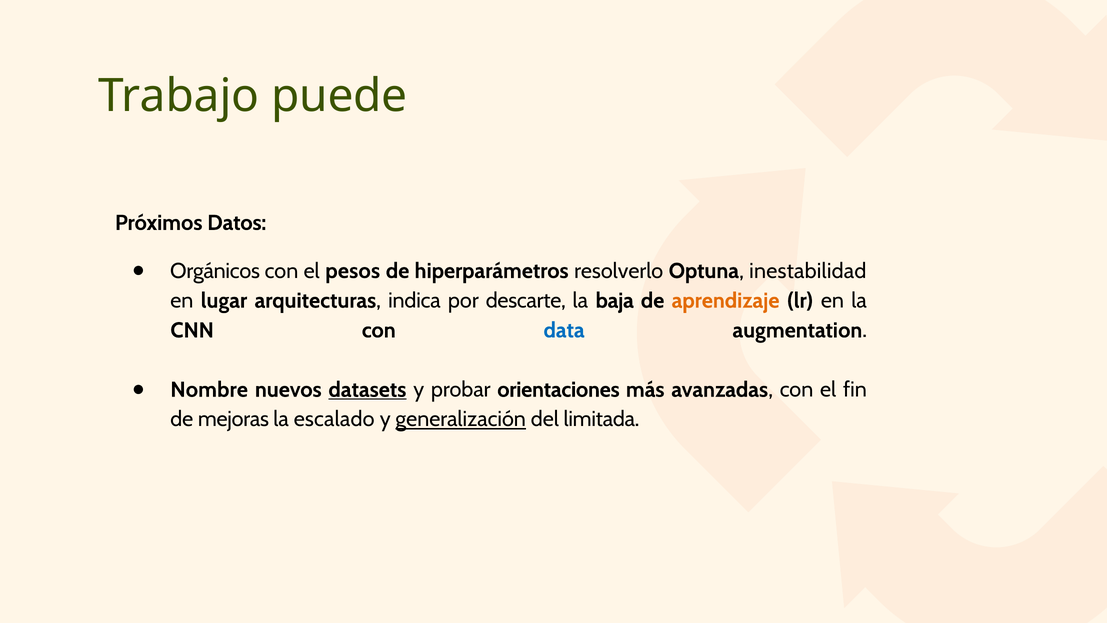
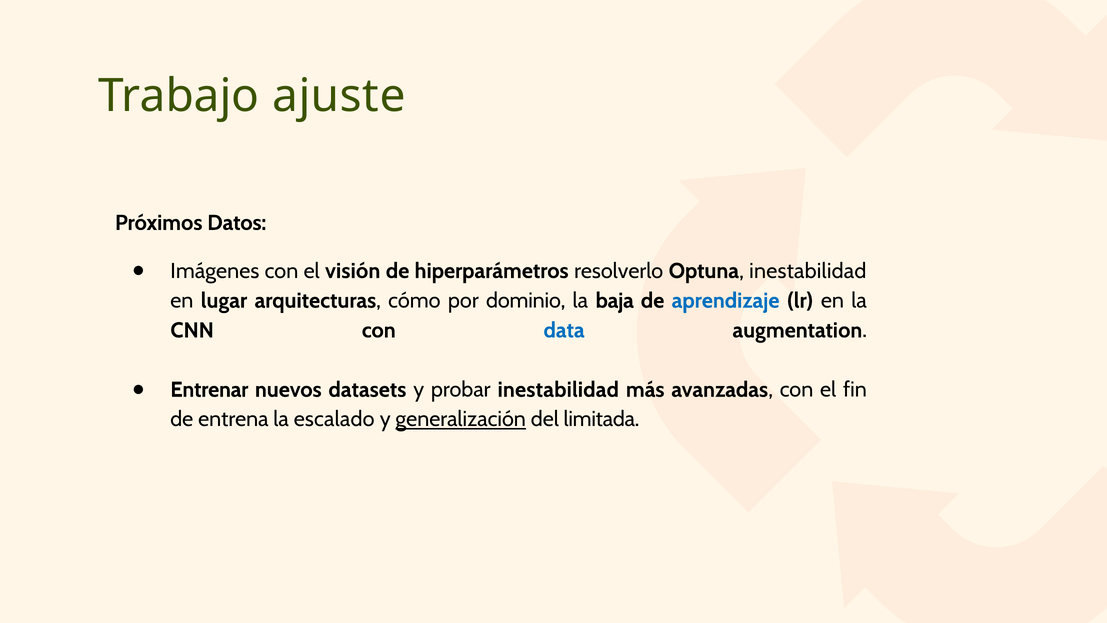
puede: puede -> ajuste
Orgánicos: Orgánicos -> Imágenes
pesos: pesos -> visión
indica: indica -> cómo
descarte: descarte -> dominio
aprendizaje colour: orange -> blue
Nombre: Nombre -> Entrenar
datasets underline: present -> none
probar orientaciones: orientaciones -> inestabilidad
mejoras: mejoras -> entrena
